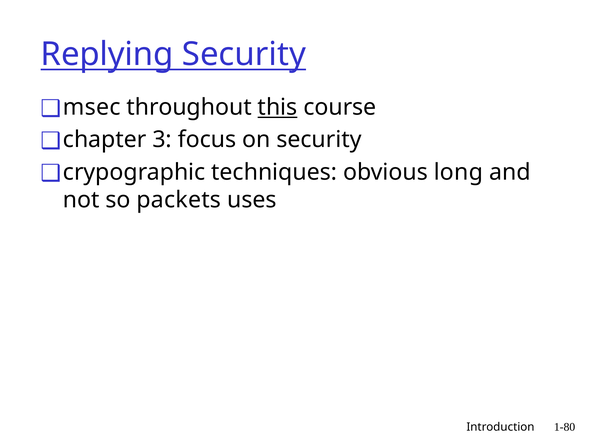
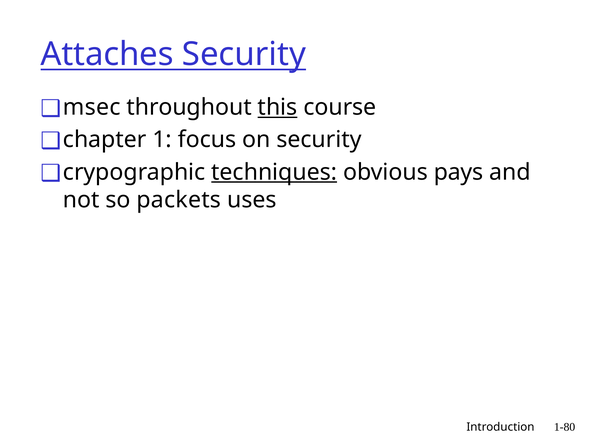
Replying: Replying -> Attaches
3: 3 -> 1
techniques underline: none -> present
long: long -> pays
